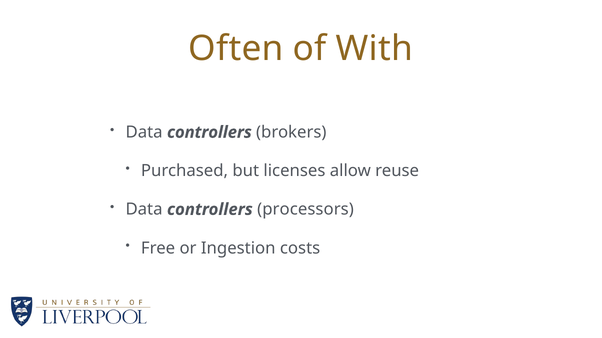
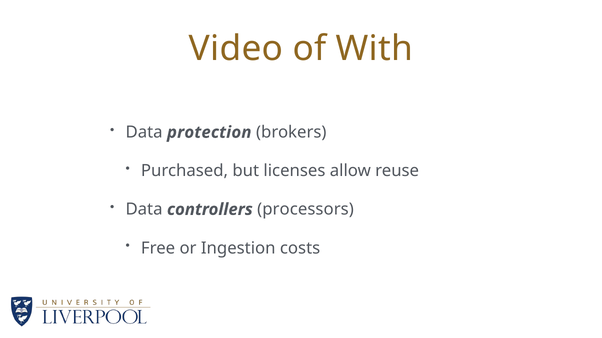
Often: Often -> Video
controllers at (209, 133): controllers -> protection
